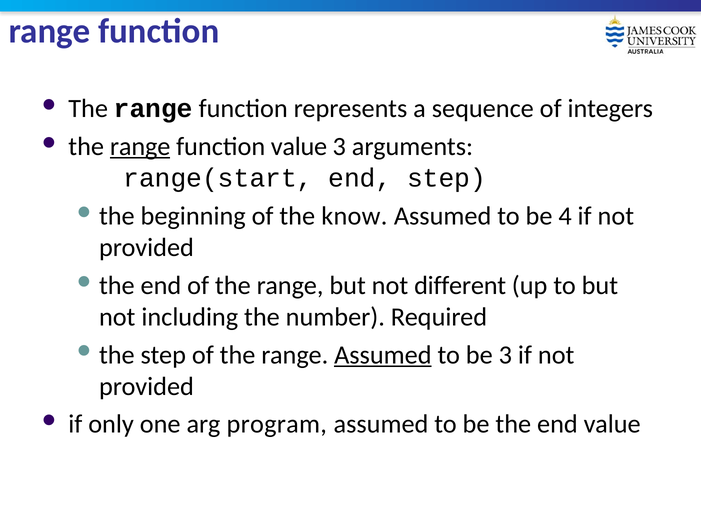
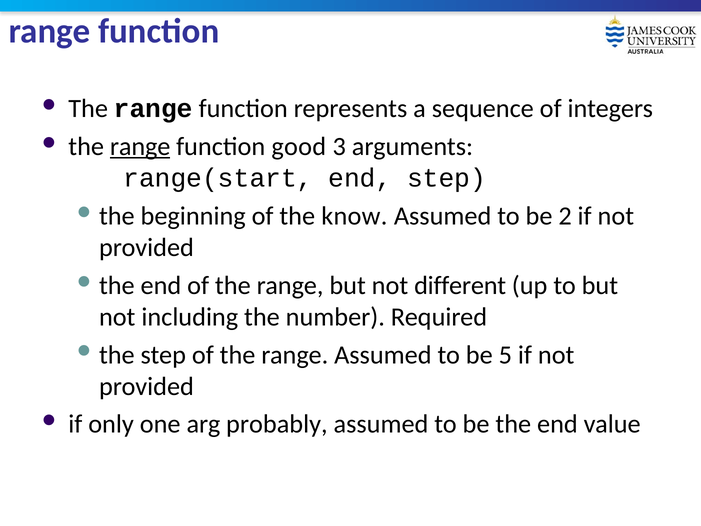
function value: value -> good
4: 4 -> 2
Assumed at (383, 355) underline: present -> none
be 3: 3 -> 5
program: program -> probably
